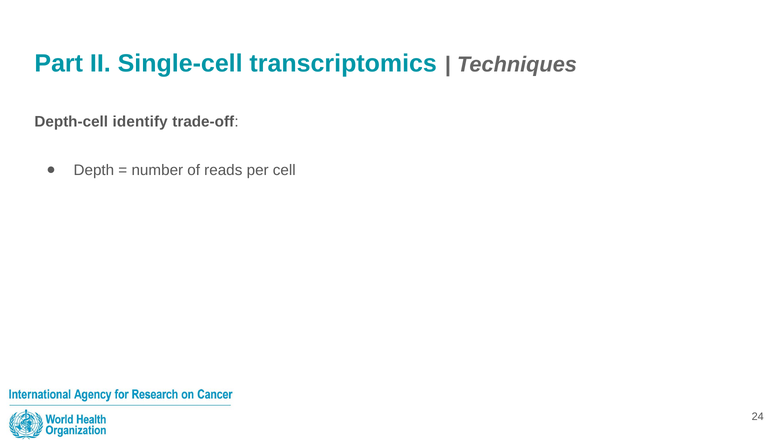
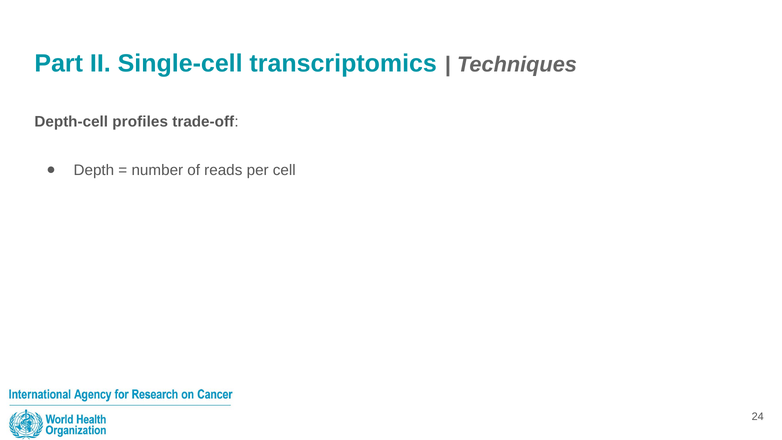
identify: identify -> profiles
